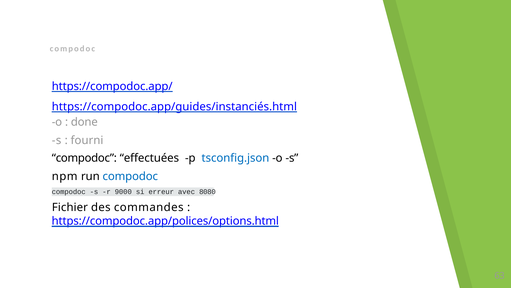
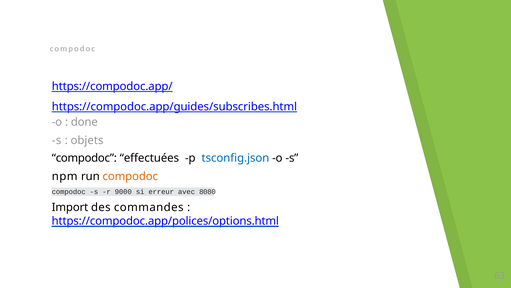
https://compodoc.app/guides/instanciés.html: https://compodoc.app/guides/instanciés.html -> https://compodoc.app/guides/subscribes.html
fourni: fourni -> objets
compodoc at (130, 176) colour: blue -> orange
Fichier: Fichier -> Import
